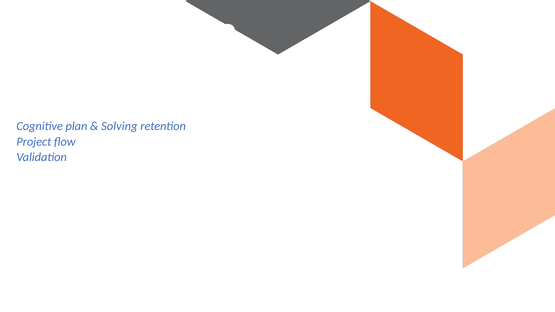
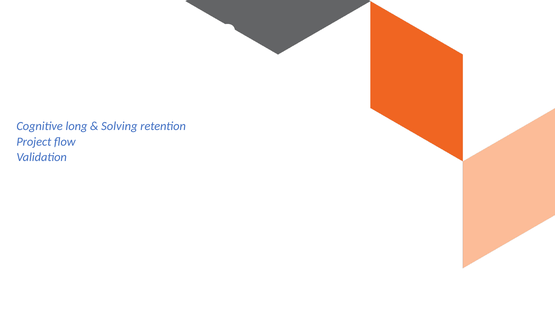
plan: plan -> long
